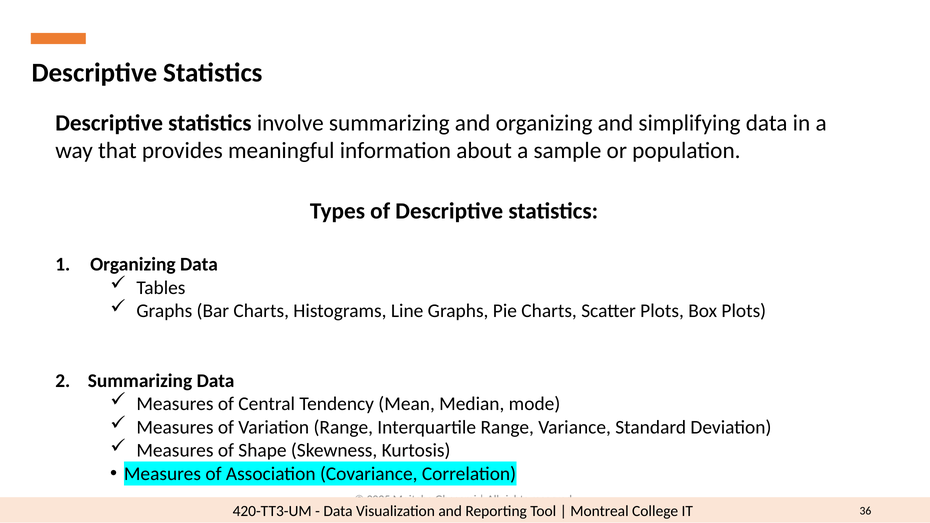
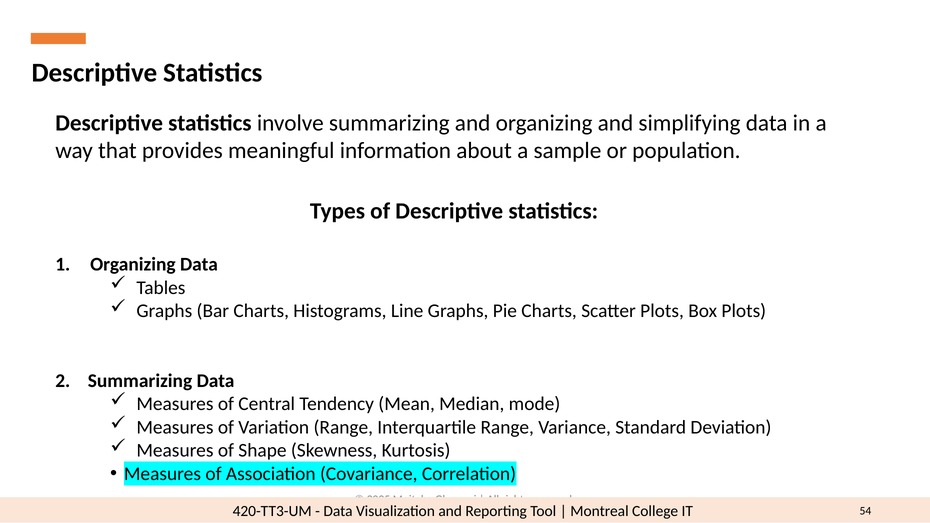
36: 36 -> 54
